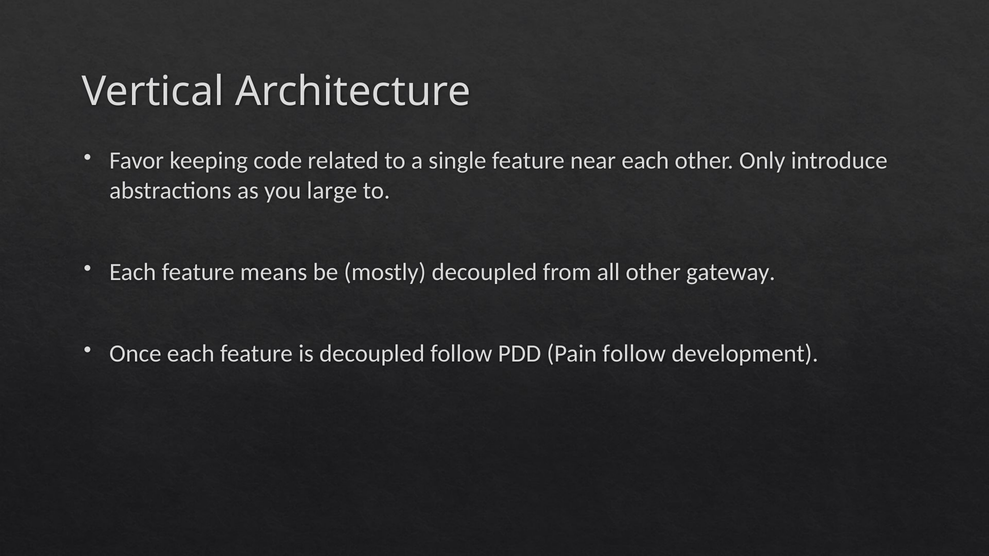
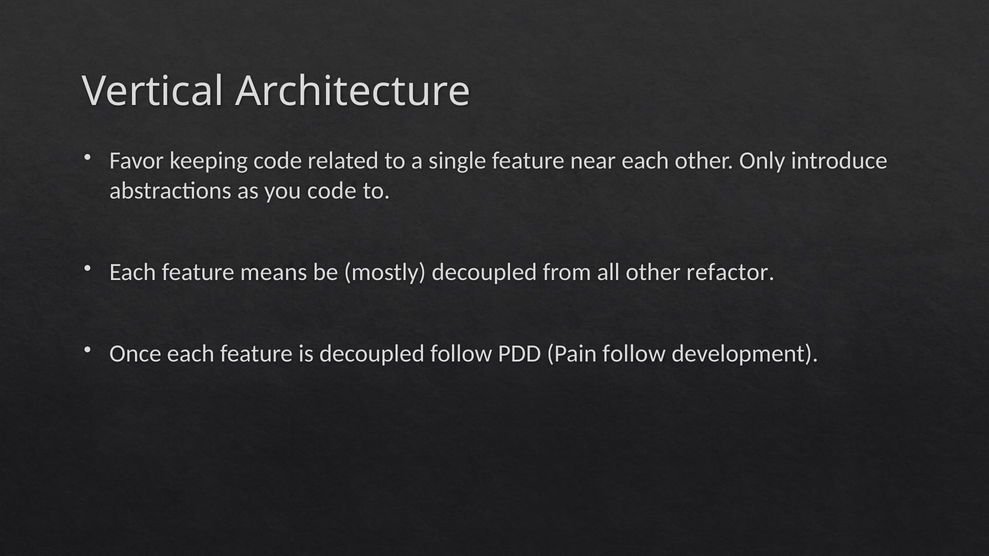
you large: large -> code
gateway: gateway -> refactor
